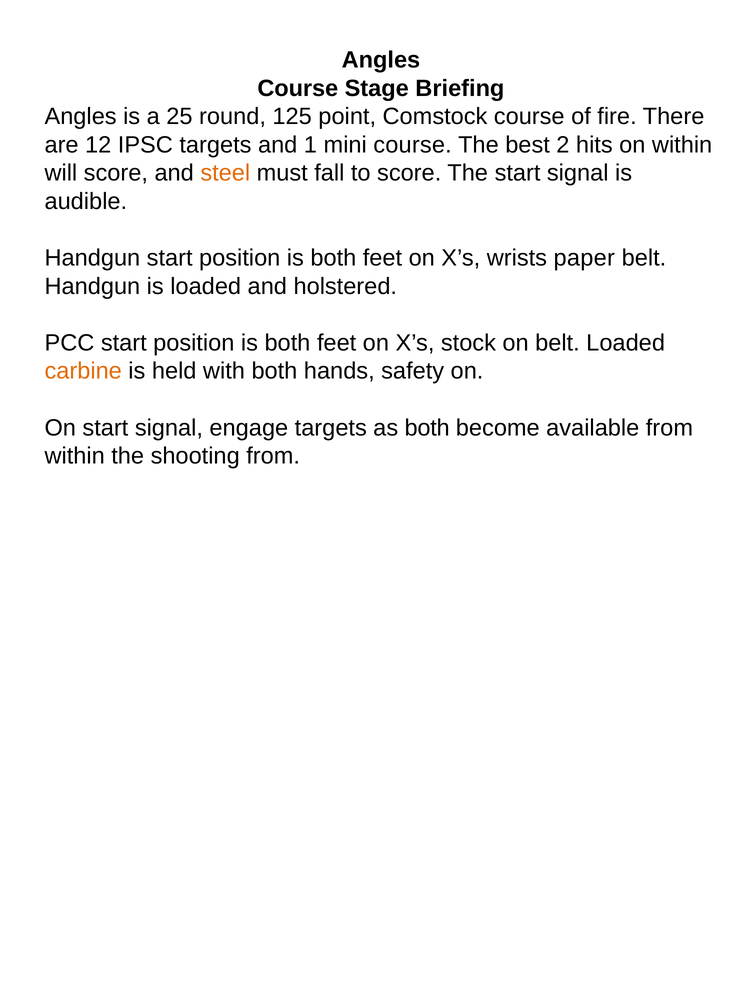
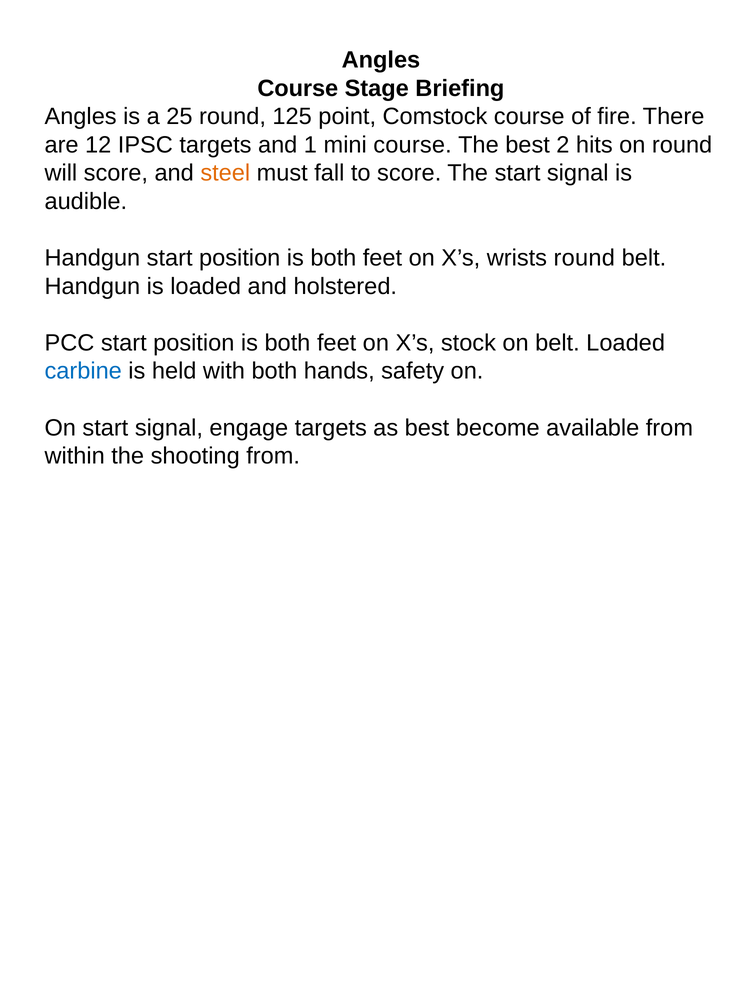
on within: within -> round
wrists paper: paper -> round
carbine colour: orange -> blue
as both: both -> best
